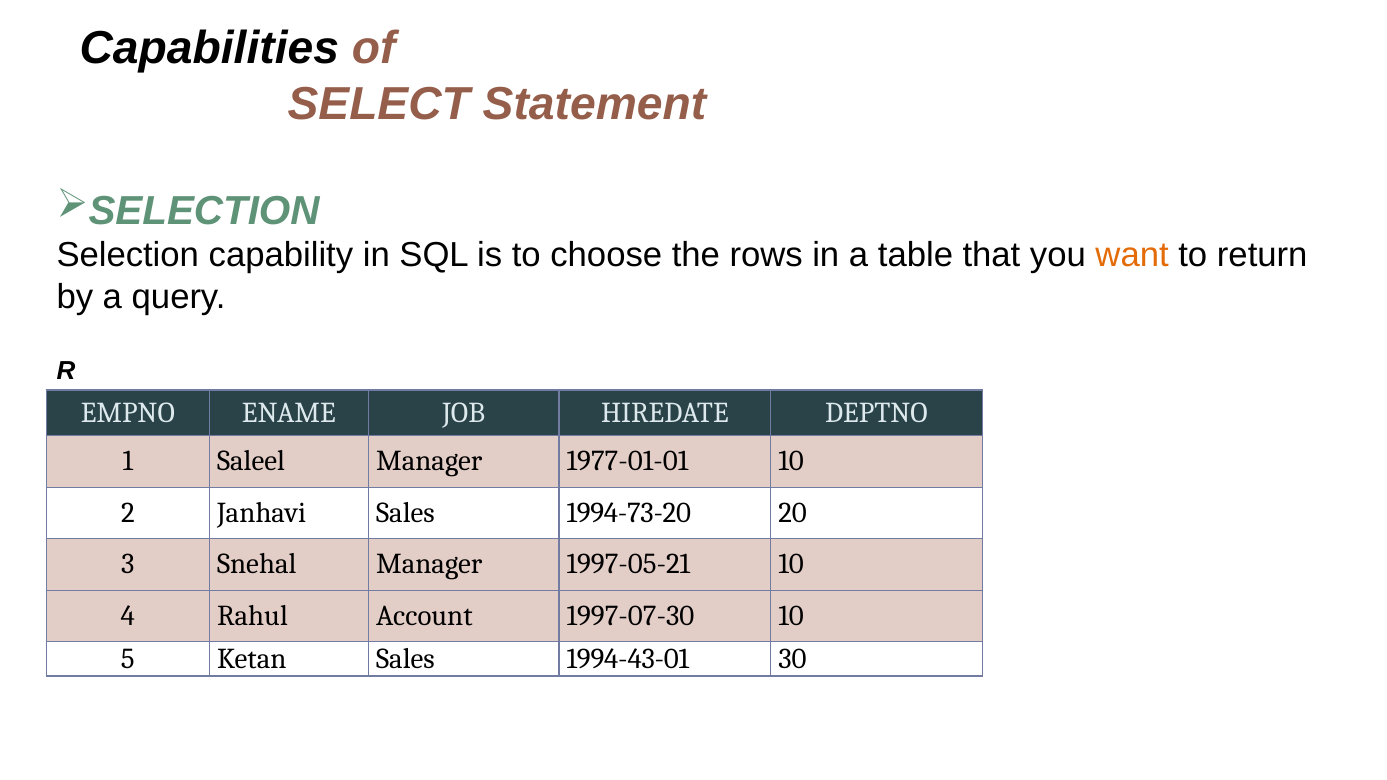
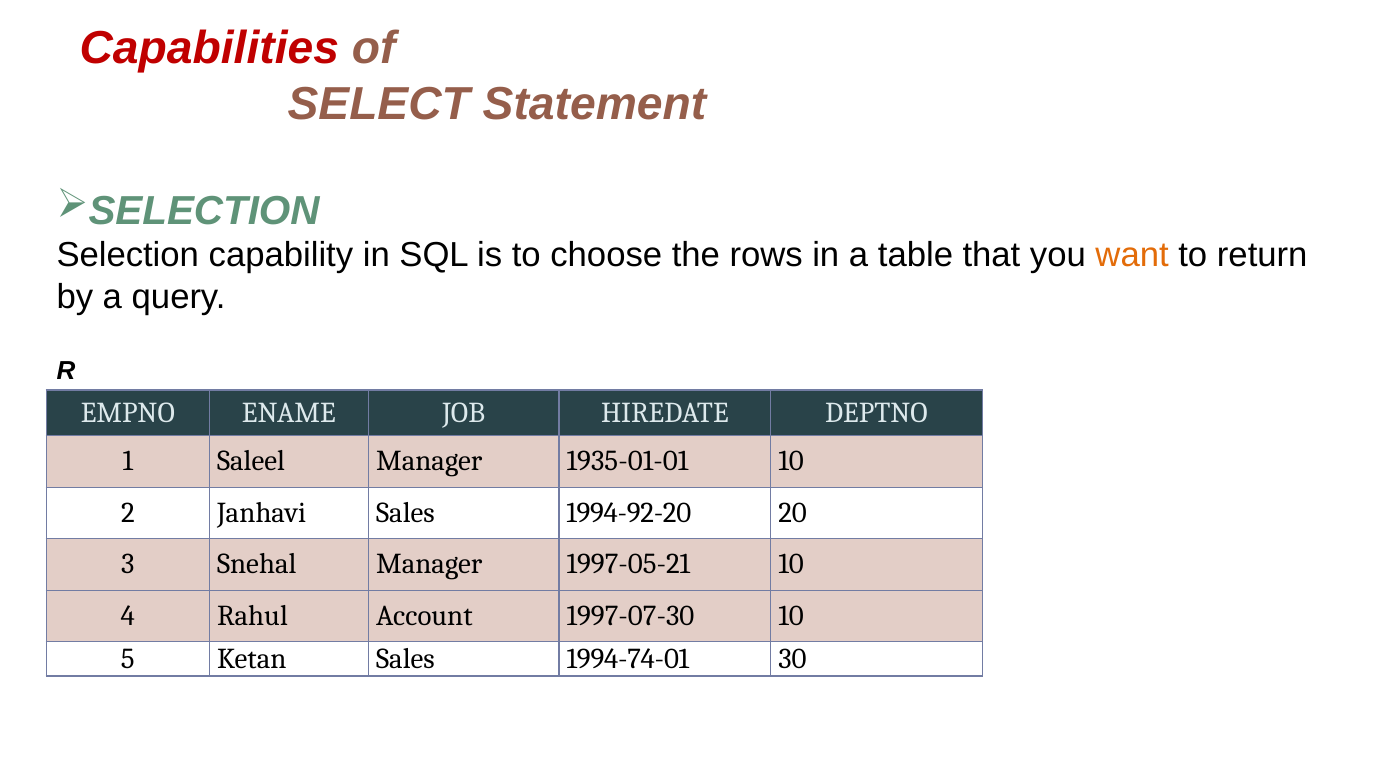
Capabilities colour: black -> red
1977-01-01: 1977-01-01 -> 1935-01-01
1994-73-20: 1994-73-20 -> 1994-92-20
1994-43-01: 1994-43-01 -> 1994-74-01
